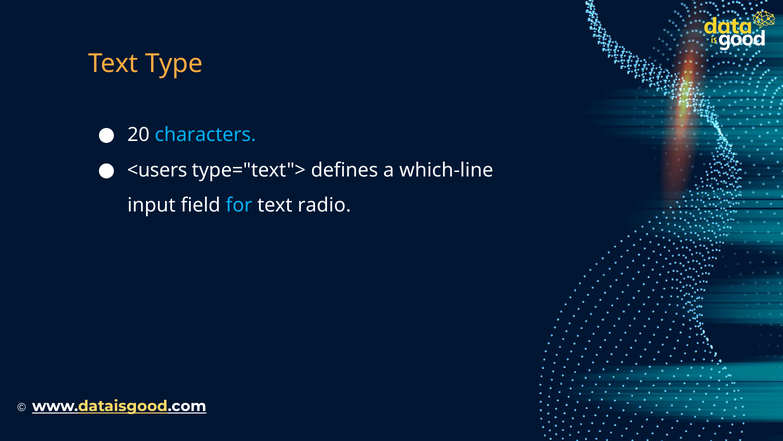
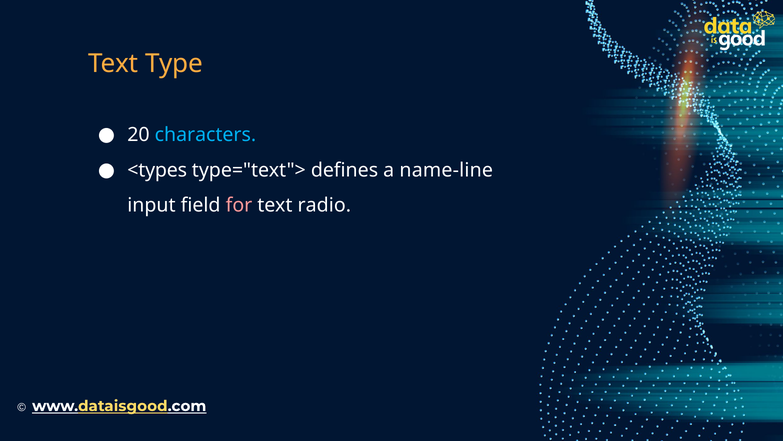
<users: <users -> <types
which-line: which-line -> name-line
for colour: light blue -> pink
